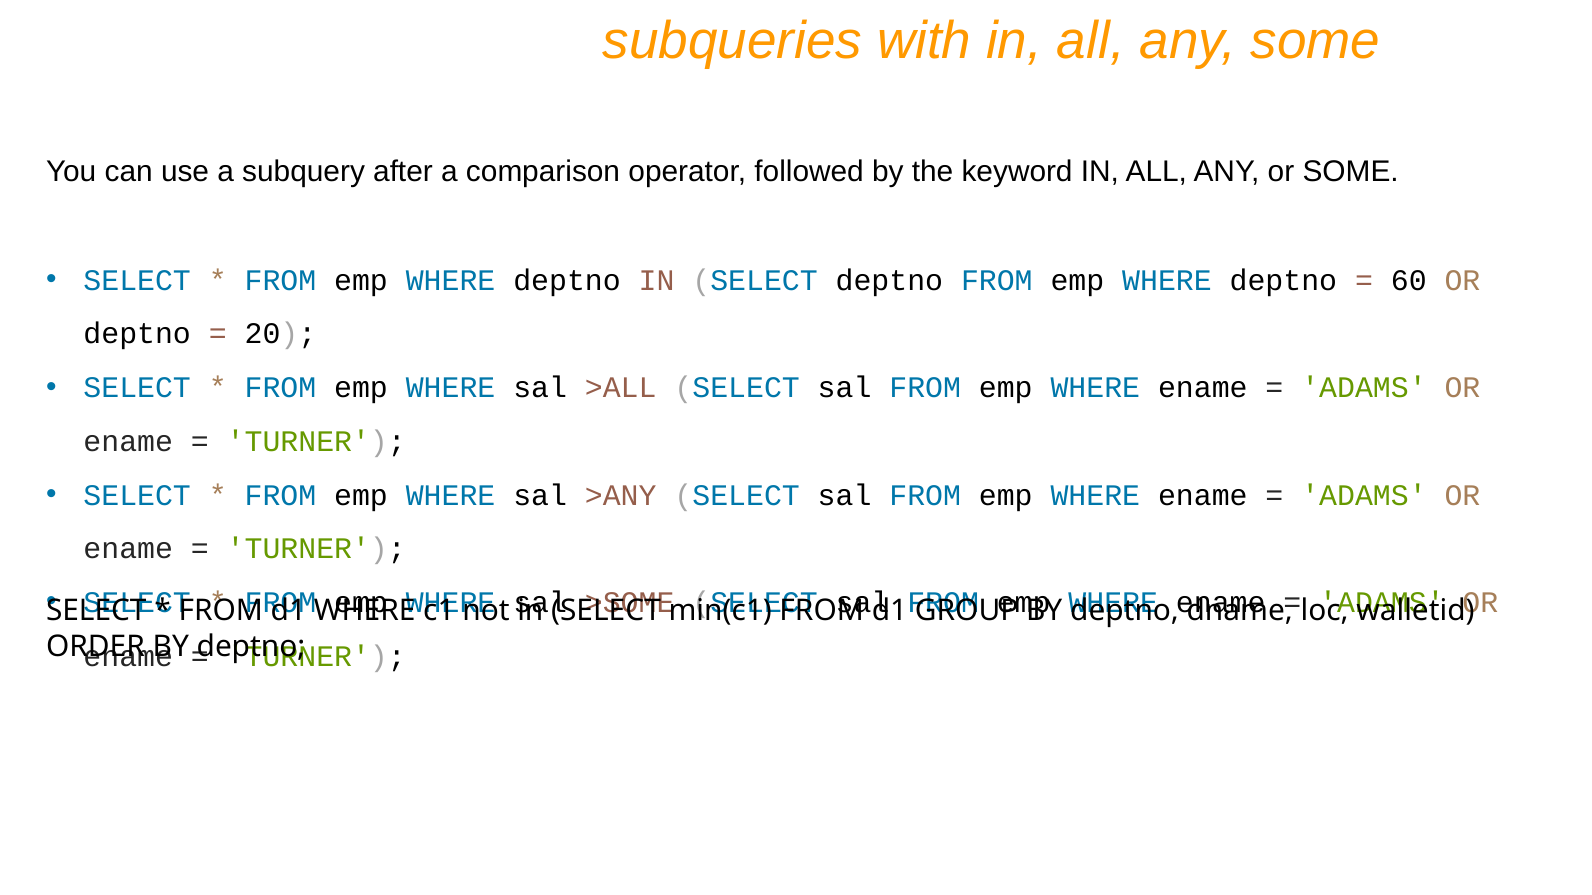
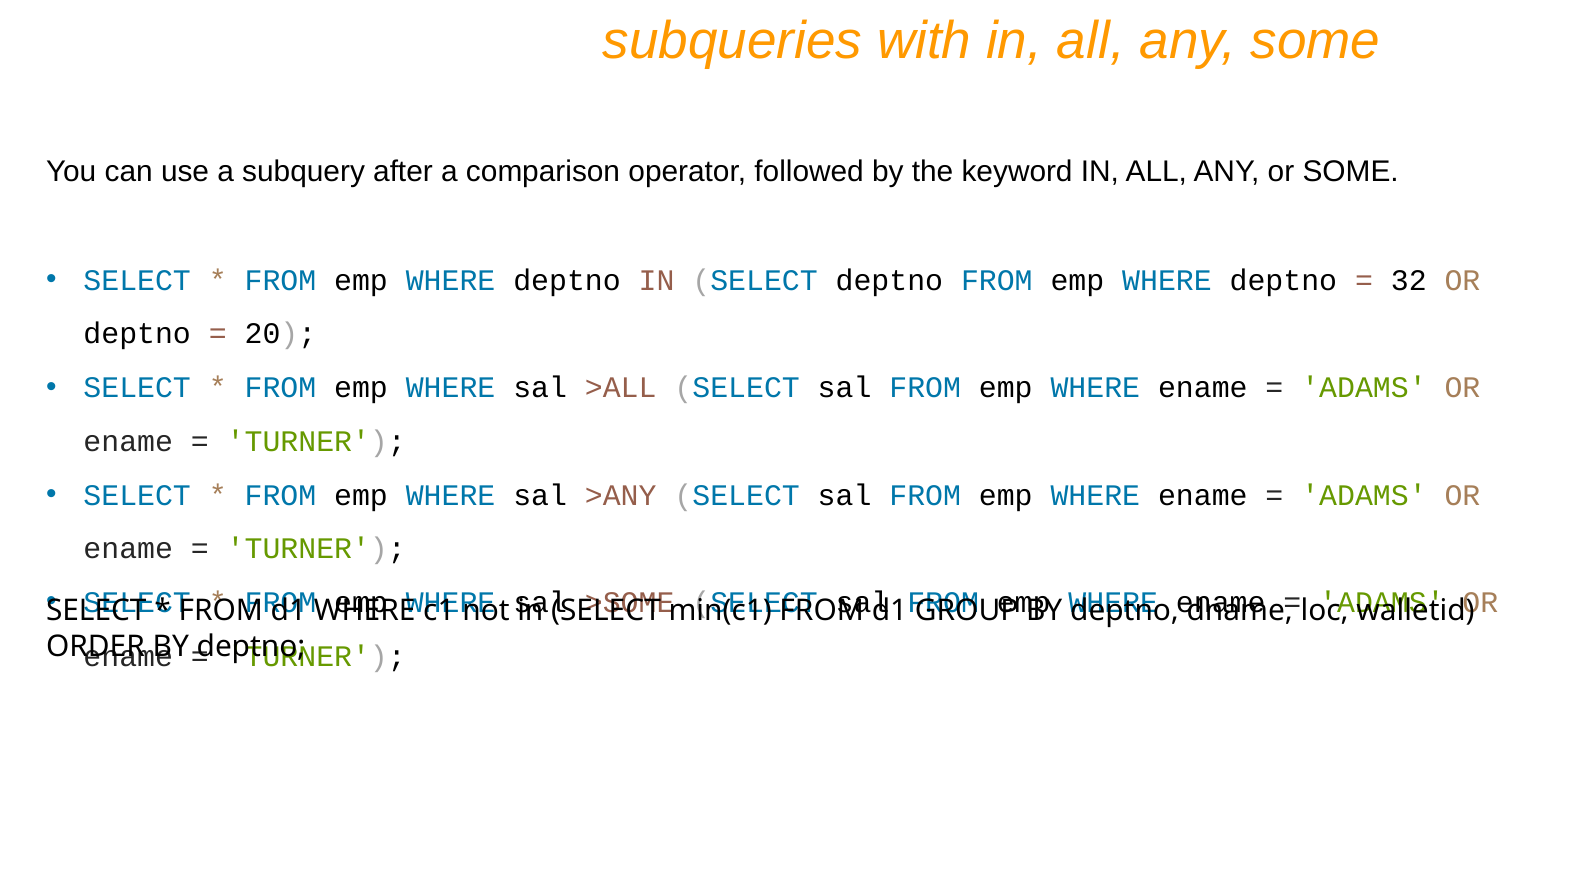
60: 60 -> 32
